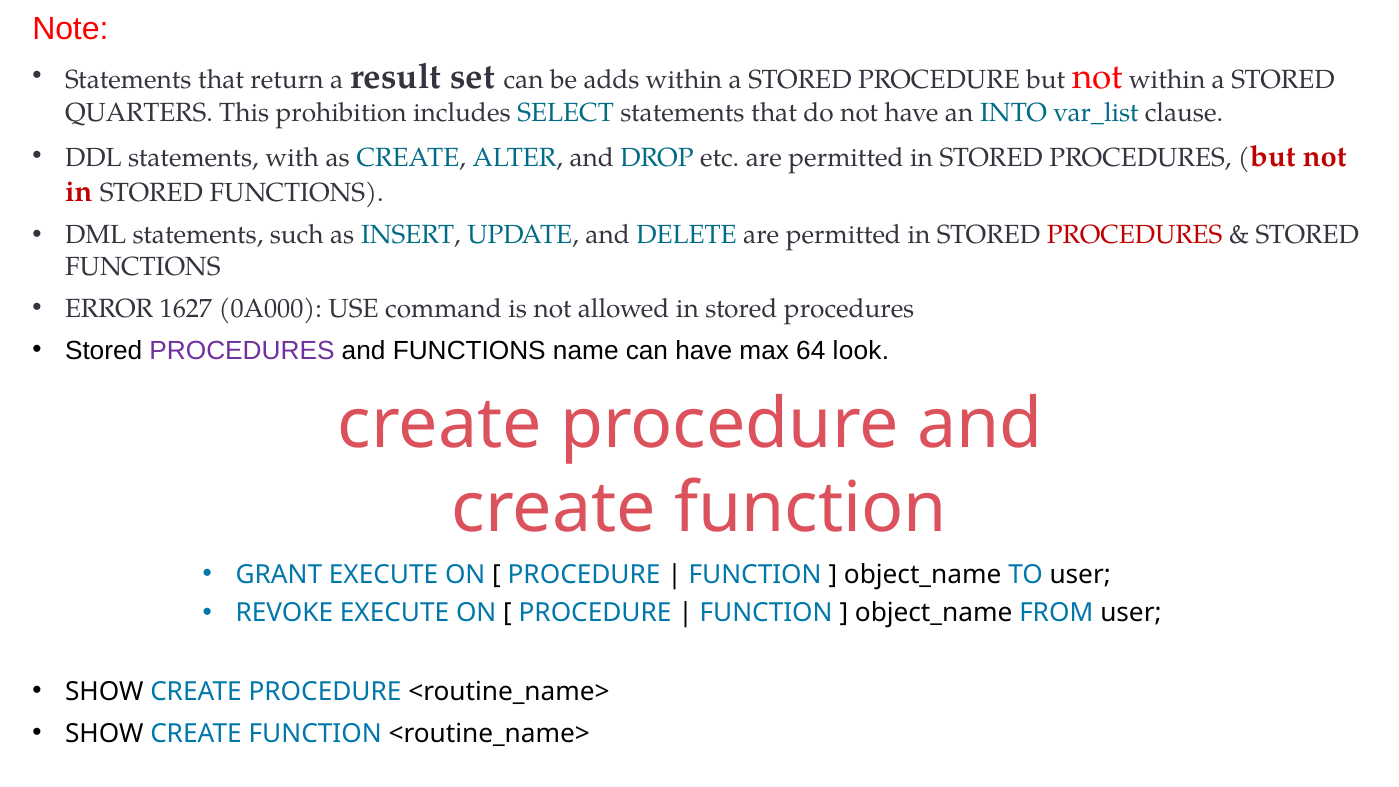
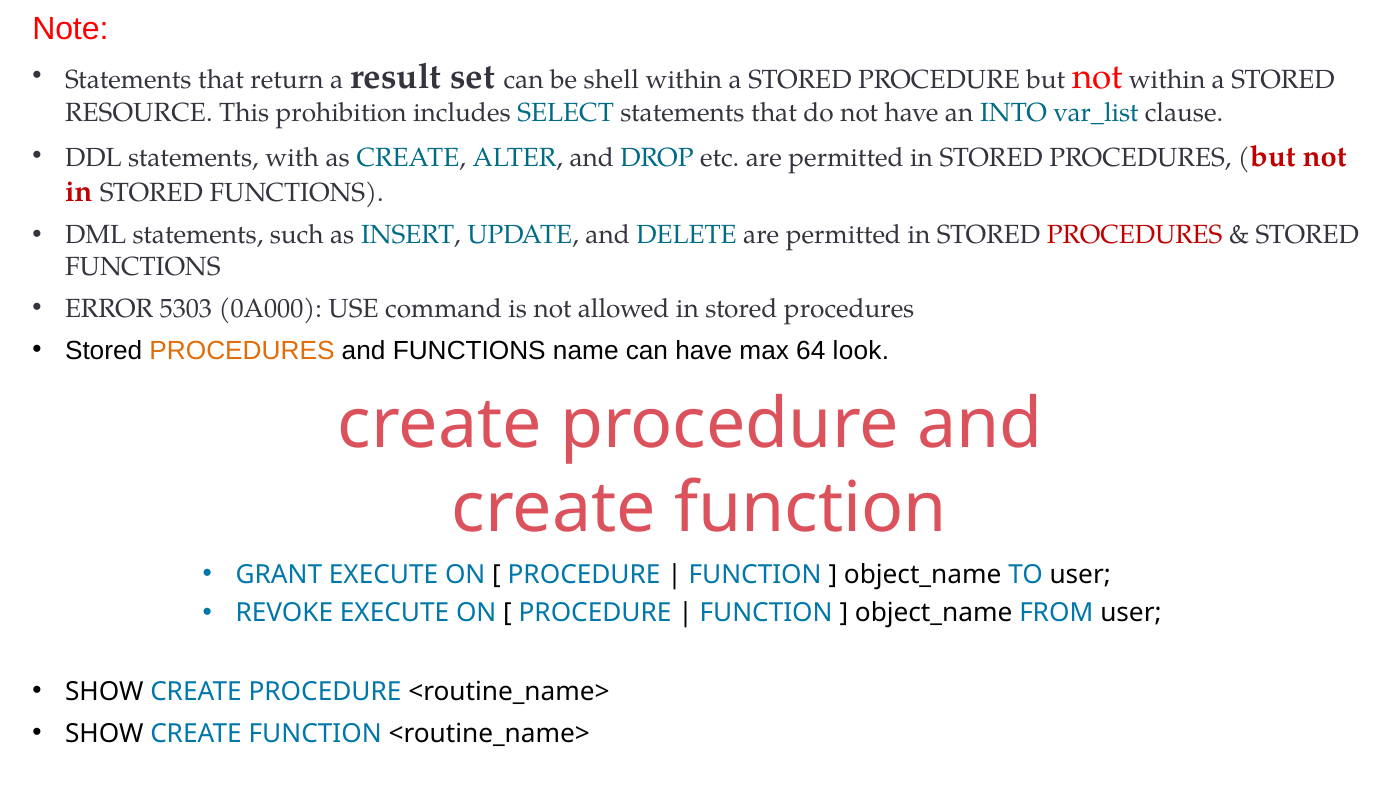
adds: adds -> shell
QUARTERS: QUARTERS -> RESOURCE
1627: 1627 -> 5303
PROCEDURES at (242, 351) colour: purple -> orange
